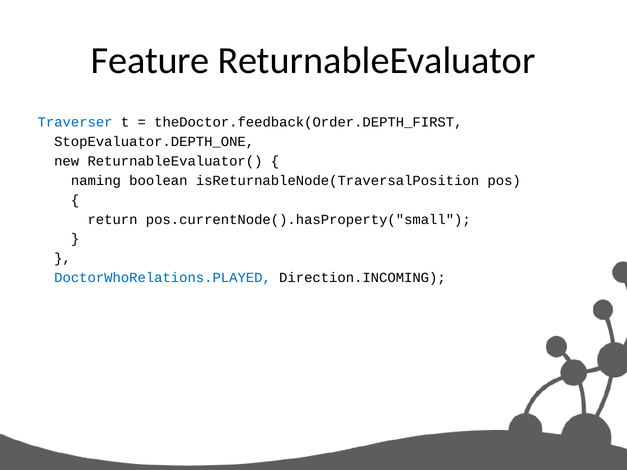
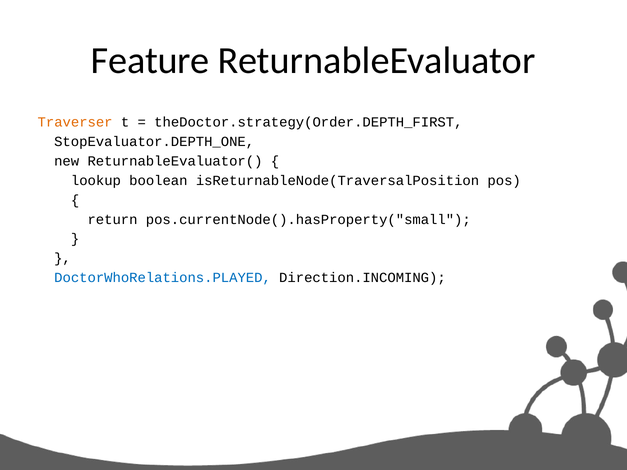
Traverser colour: blue -> orange
theDoctor.feedback(Order.DEPTH_FIRST: theDoctor.feedback(Order.DEPTH_FIRST -> theDoctor.strategy(Order.DEPTH_FIRST
naming: naming -> lookup
